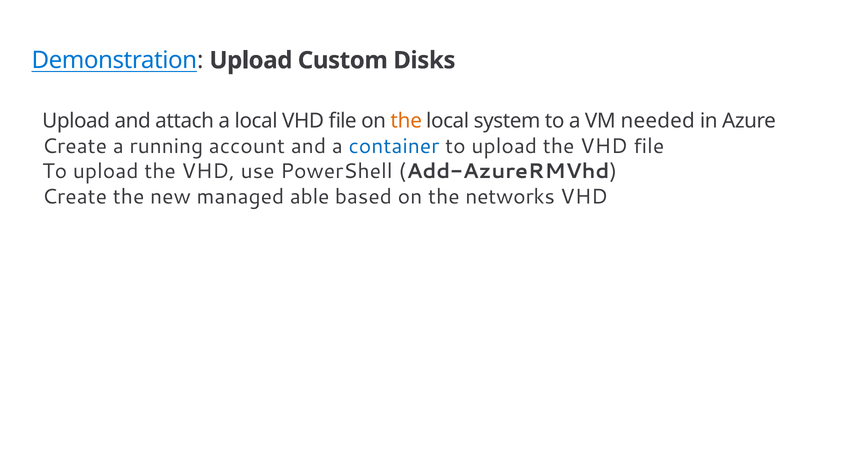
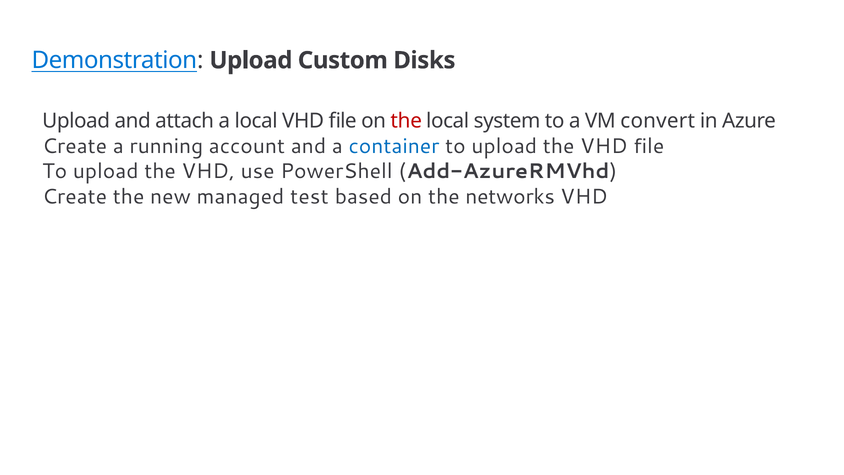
the at (406, 121) colour: orange -> red
needed: needed -> convert
able: able -> test
